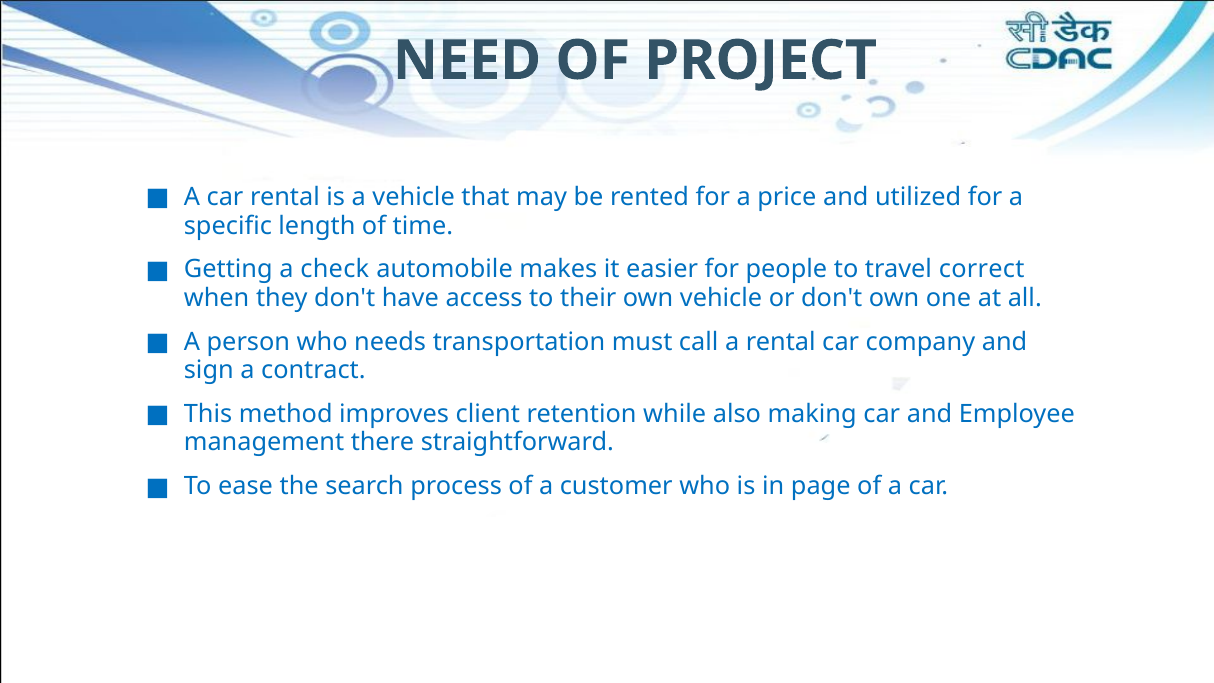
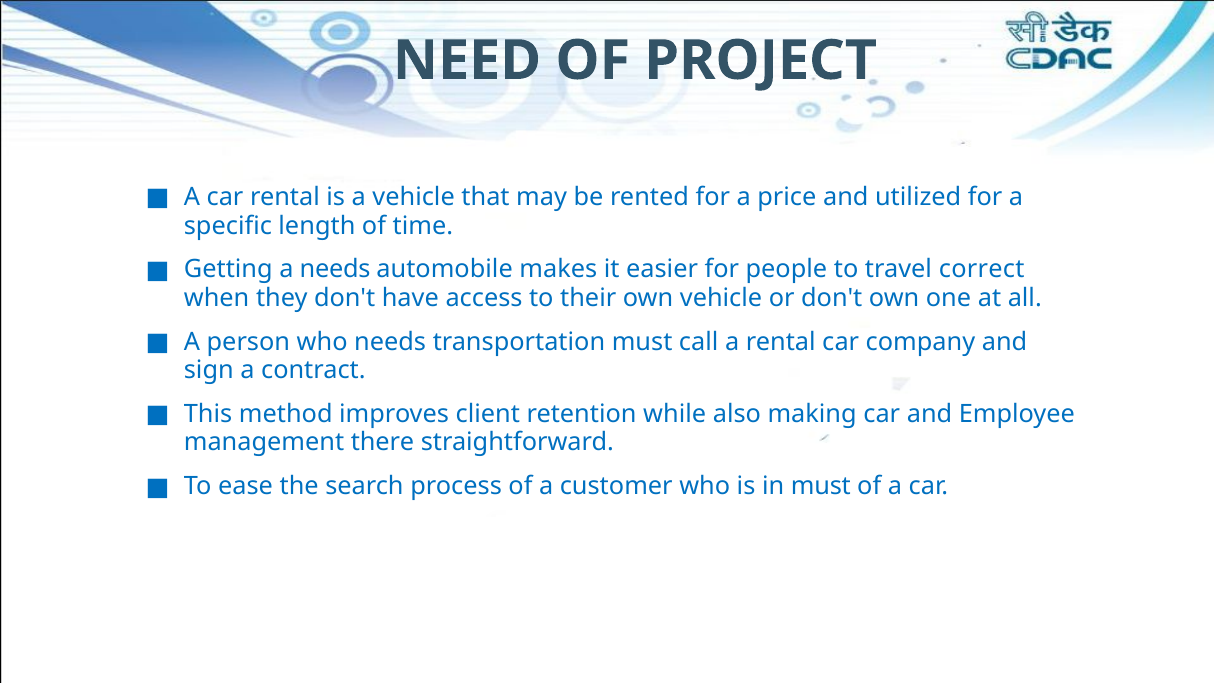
a check: check -> needs
in page: page -> must
